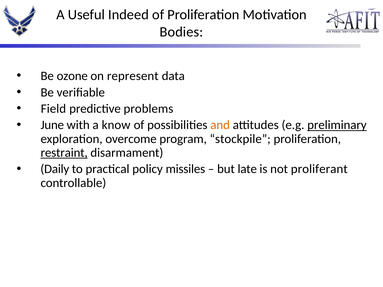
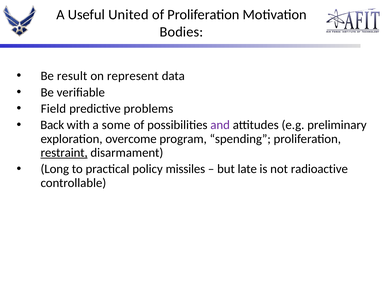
Indeed: Indeed -> United
ozone: ozone -> result
June: June -> Back
know: know -> some
and colour: orange -> purple
preliminary underline: present -> none
stockpile: stockpile -> spending
Daily: Daily -> Long
proliferant: proliferant -> radioactive
